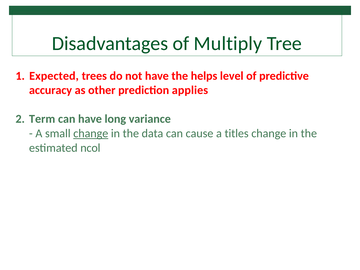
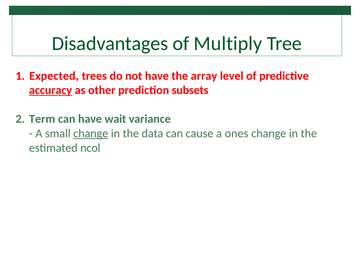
helps: helps -> array
accuracy underline: none -> present
applies: applies -> subsets
long: long -> wait
titles: titles -> ones
